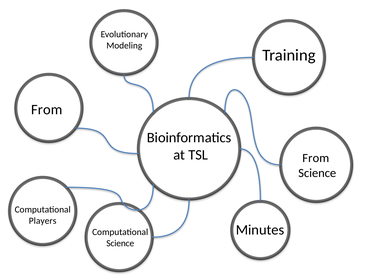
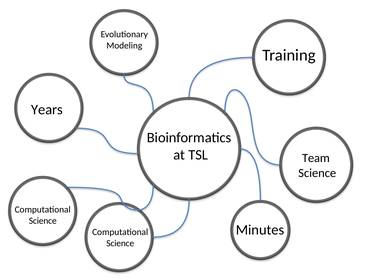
From at (47, 110): From -> Years
From at (316, 158): From -> Team
Players at (43, 221): Players -> Science
